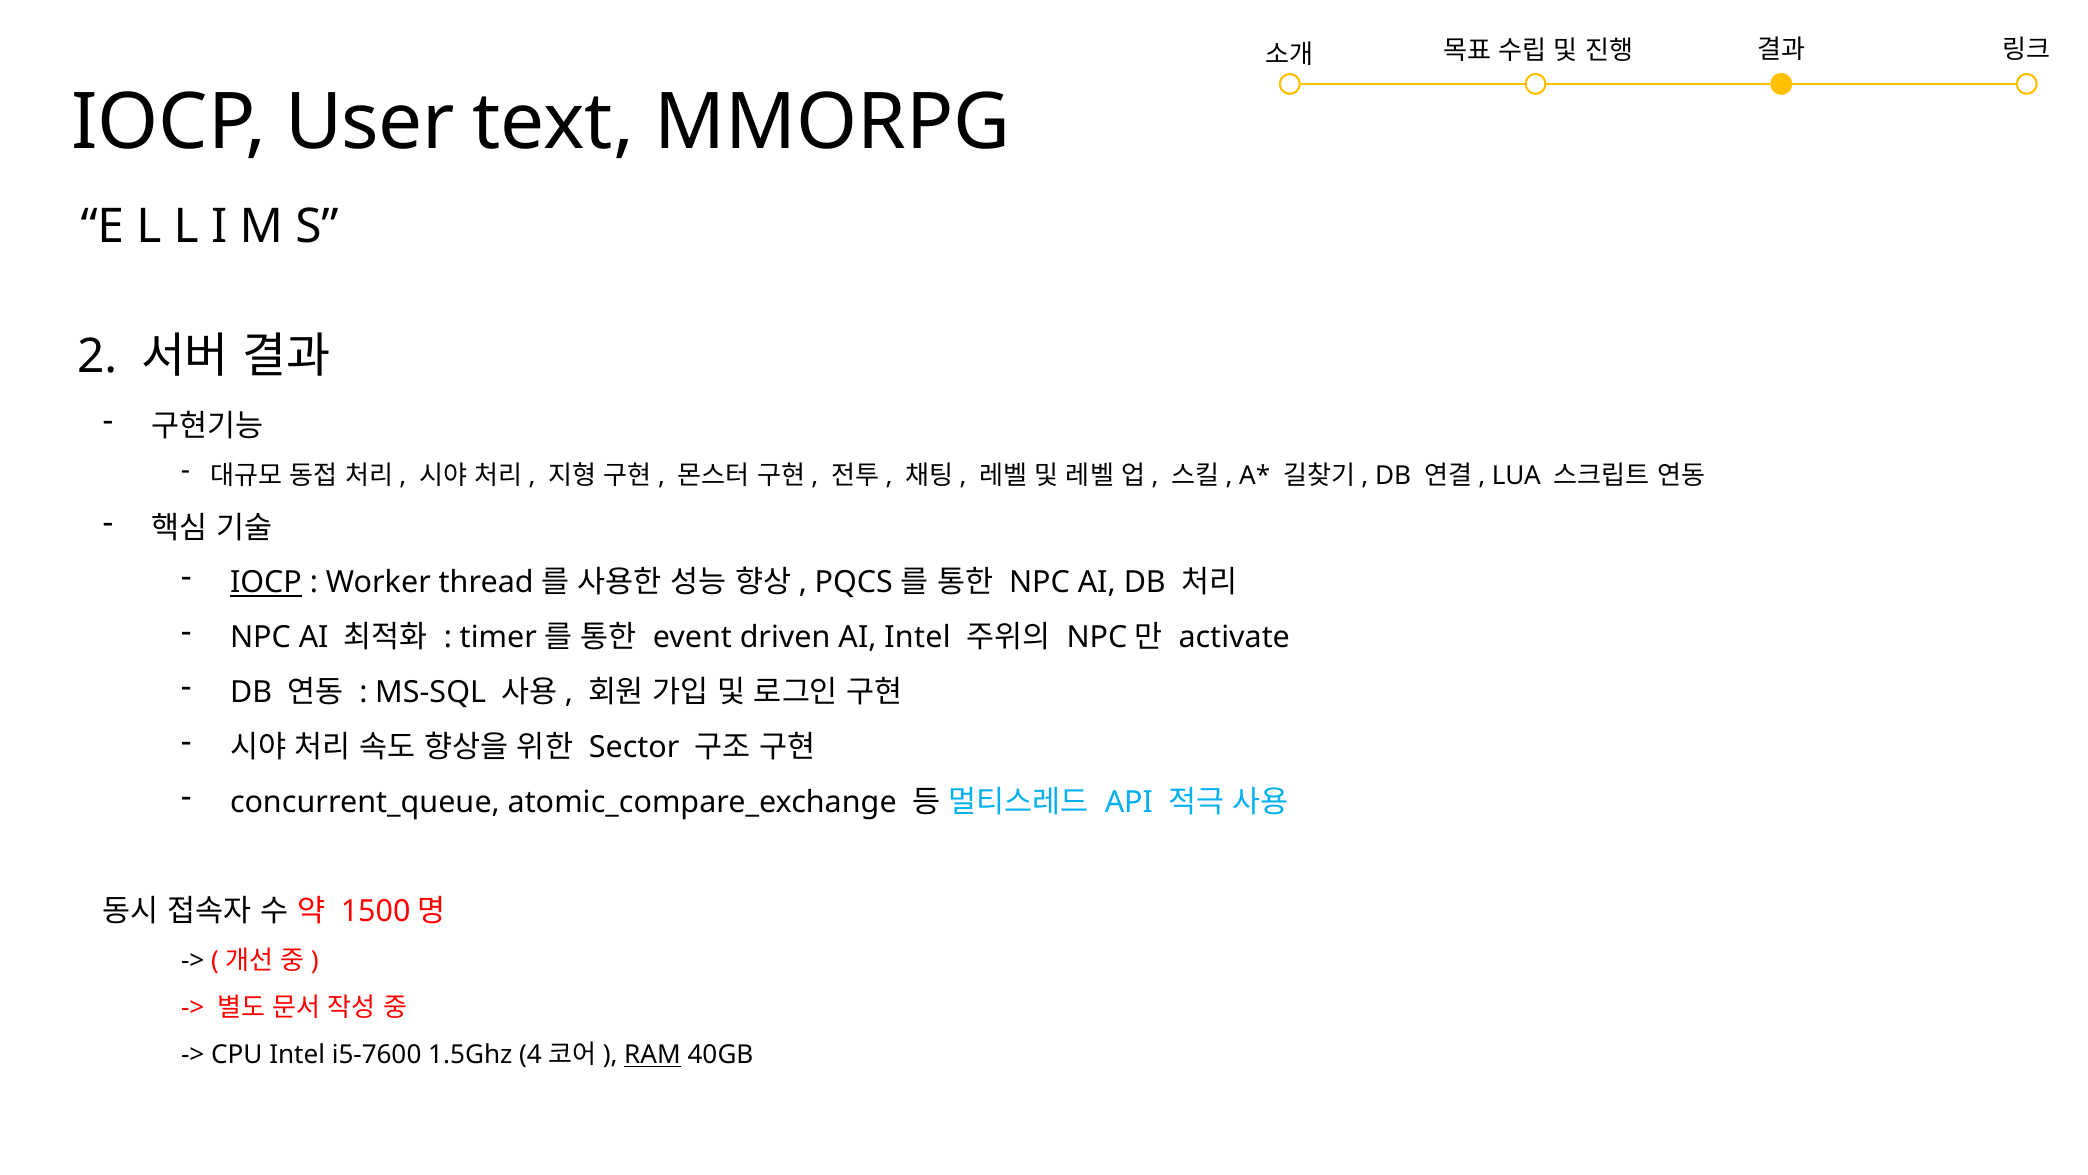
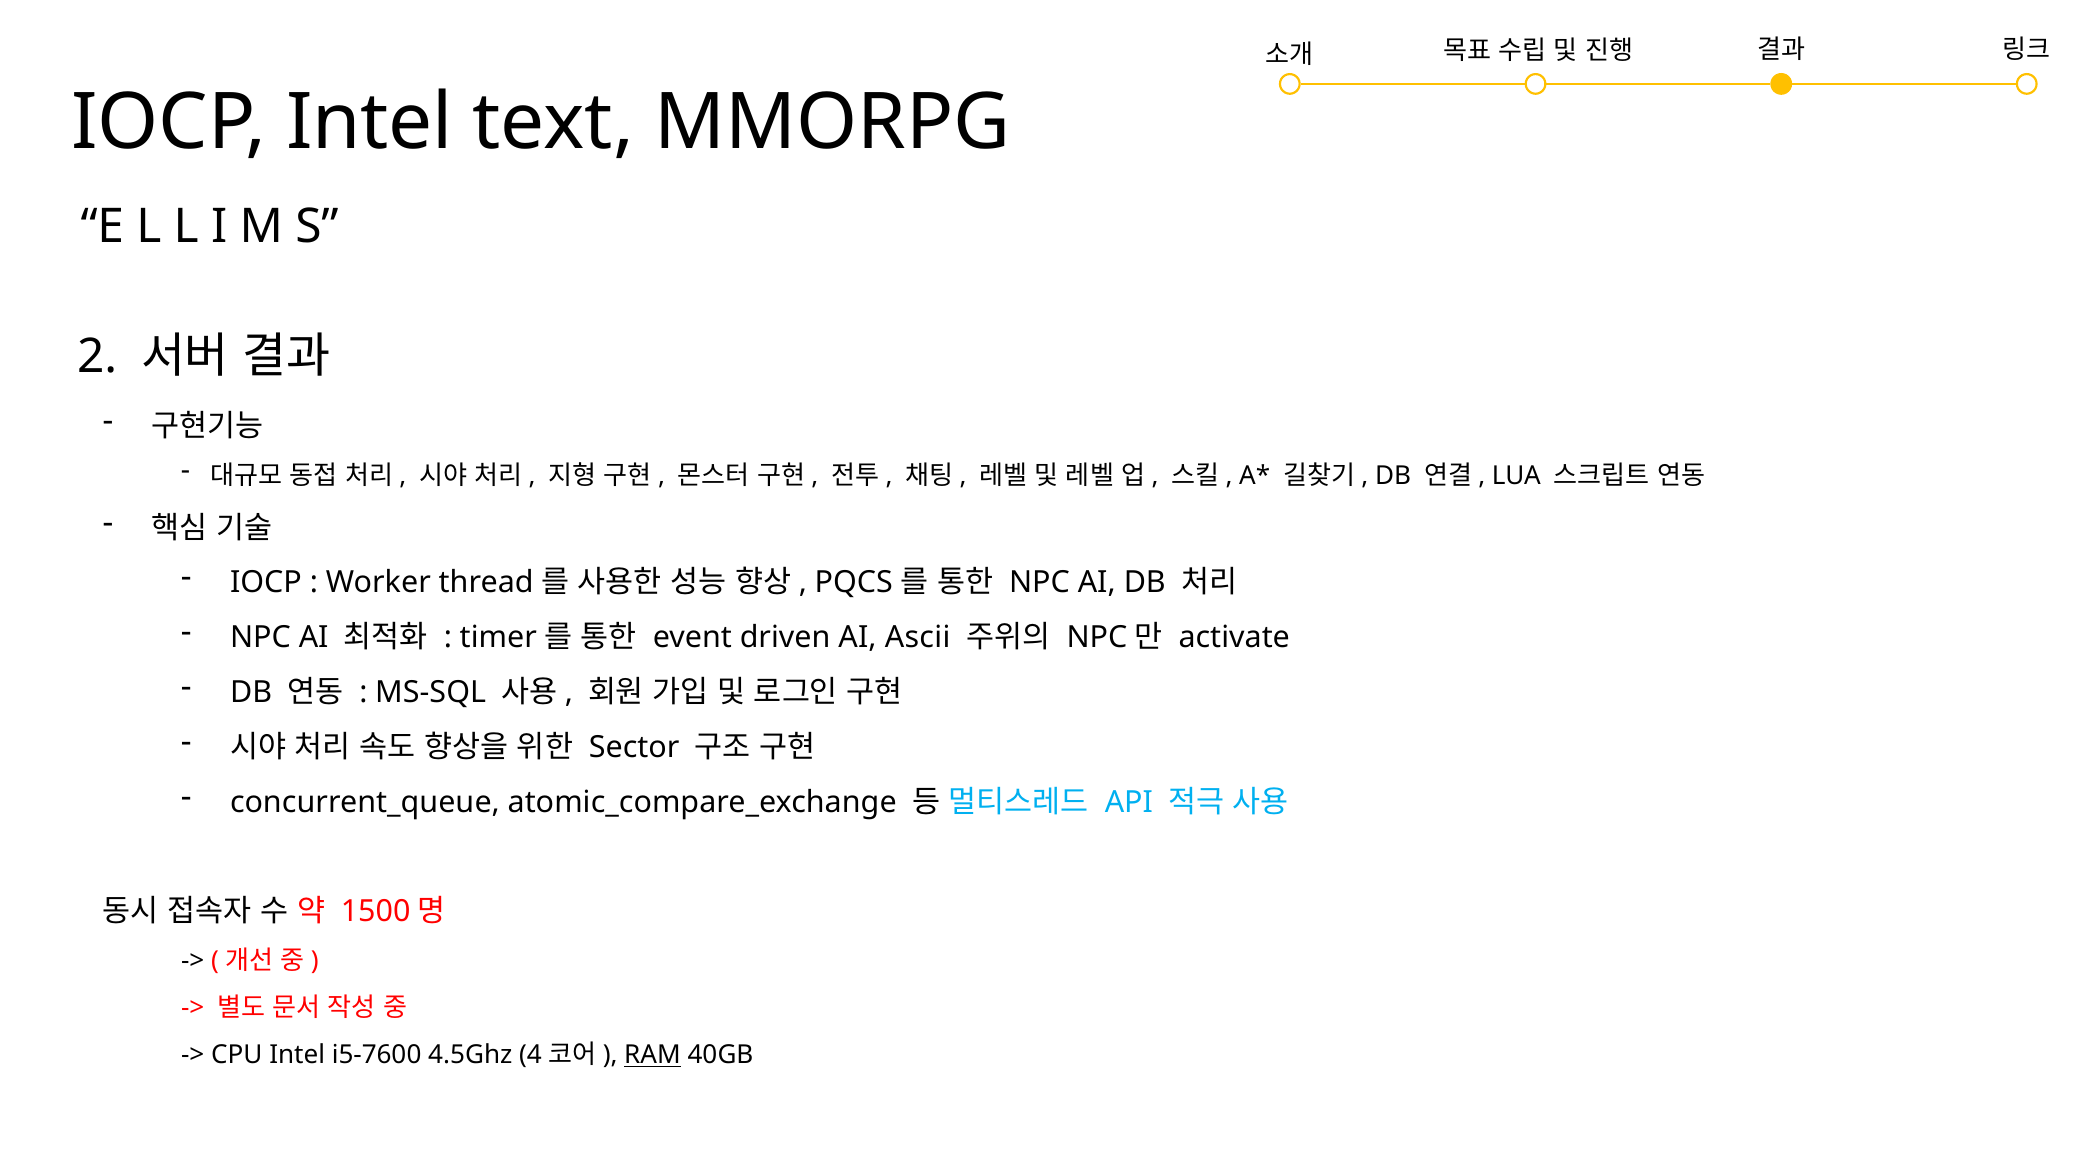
IOCP User: User -> Intel
IOCP at (266, 583) underline: present -> none
AI Intel: Intel -> Ascii
1.5Ghz: 1.5Ghz -> 4.5Ghz
